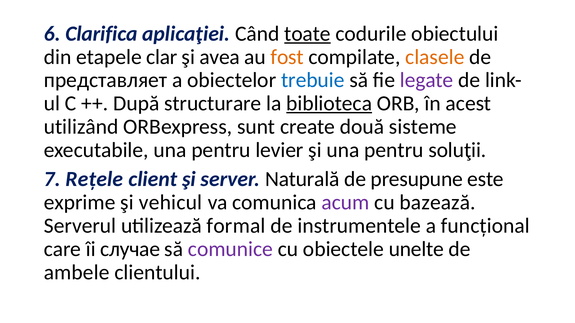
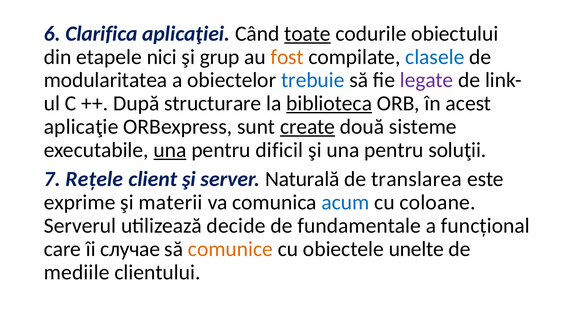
clar: clar -> nici
avea: avea -> grup
clasele colour: orange -> blue
представляет: представляет -> modularitatea
utilizând: utilizând -> aplicaţie
create underline: none -> present
una at (170, 150) underline: none -> present
levier: levier -> dificil
presupune: presupune -> translarea
vehicul: vehicul -> materii
acum colour: purple -> blue
bazează: bazează -> coloane
formal: formal -> decide
instrumentele: instrumentele -> fundamentale
comunice colour: purple -> orange
ambele: ambele -> mediile
